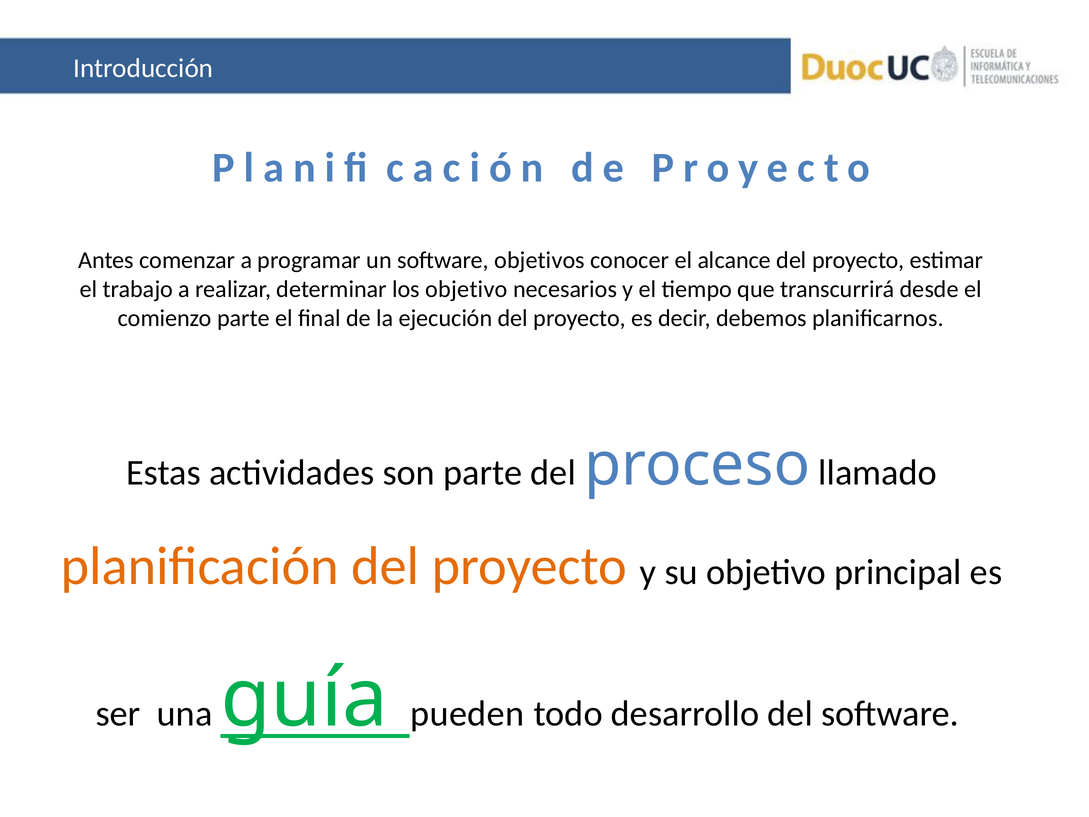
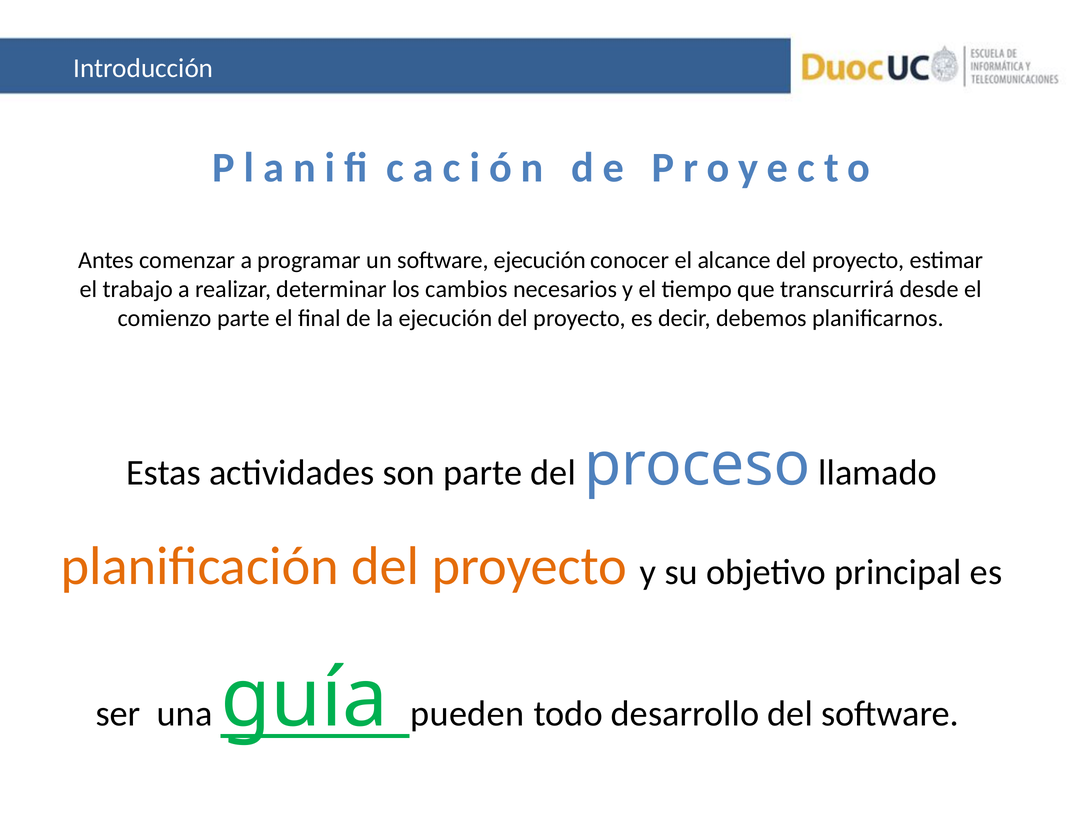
software objetivos: objetivos -> ejecución
los objetivo: objetivo -> cambios
